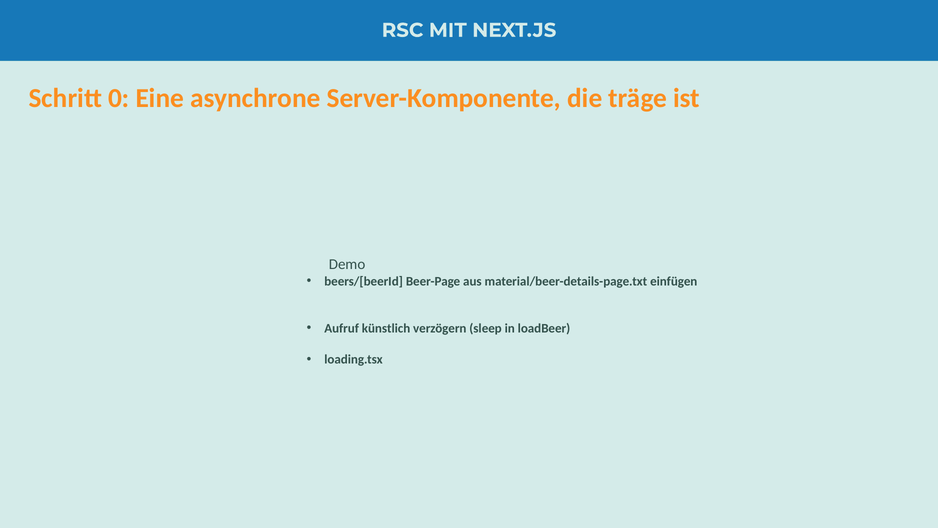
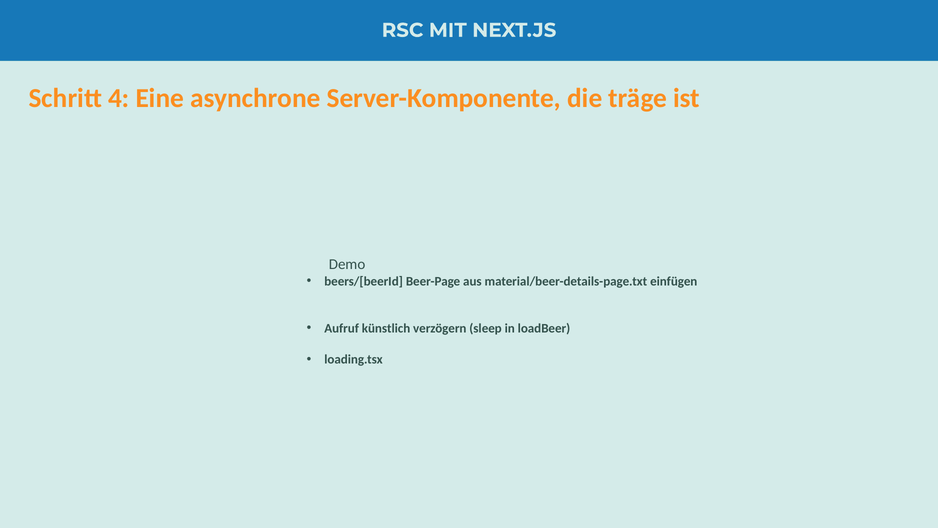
0: 0 -> 4
